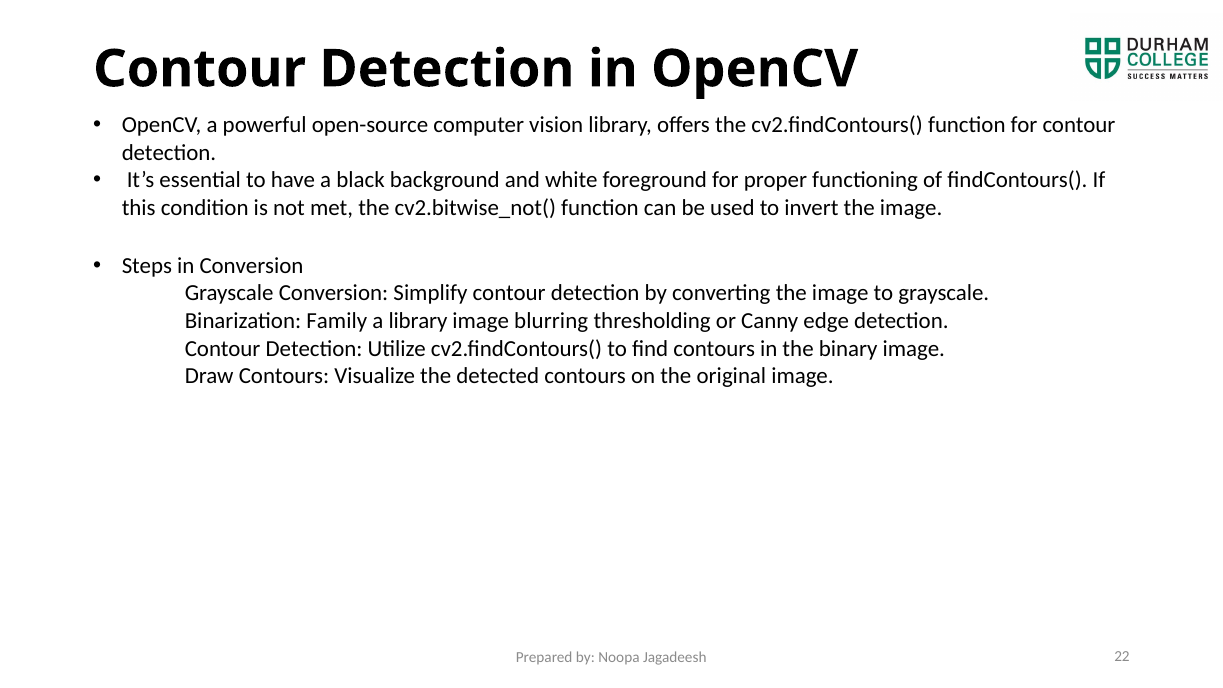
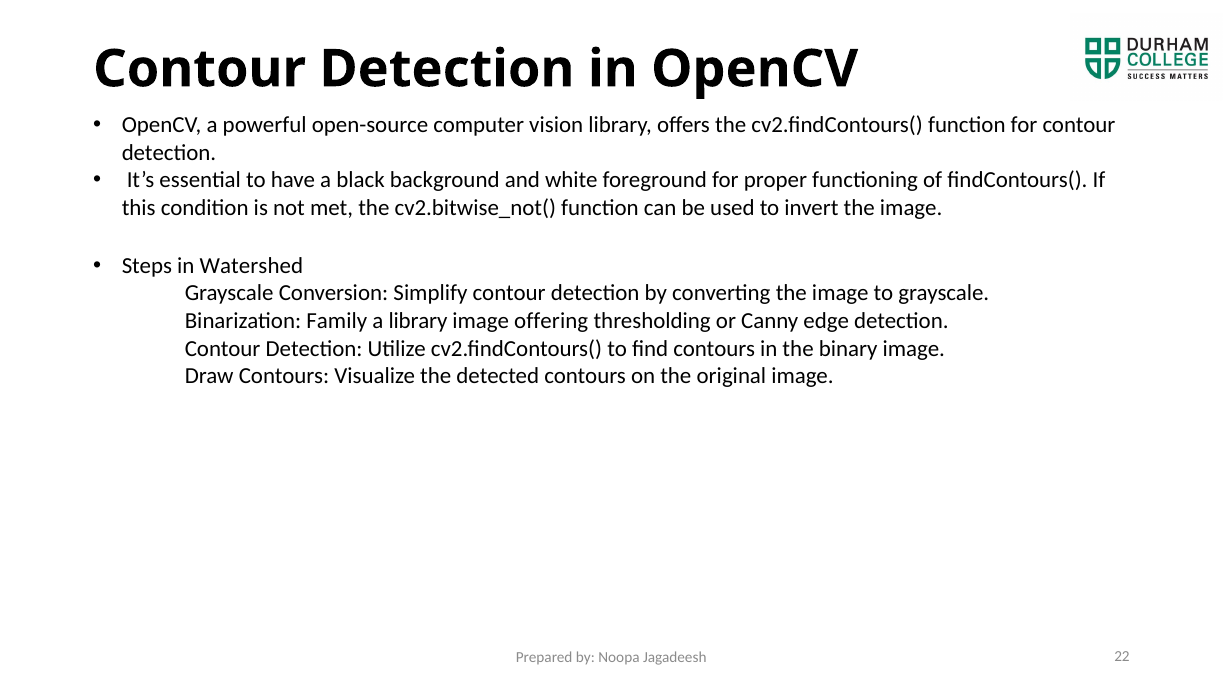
in Conversion: Conversion -> Watershed
blurring: blurring -> offering
